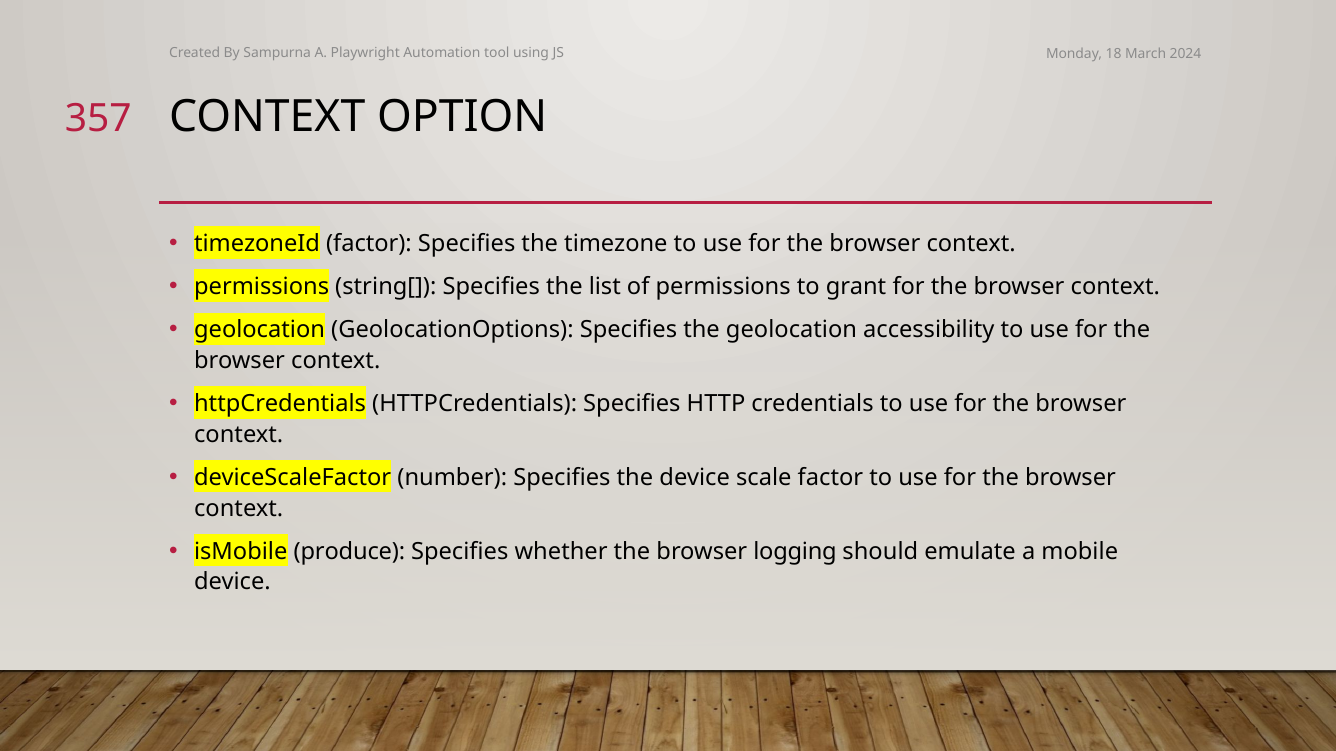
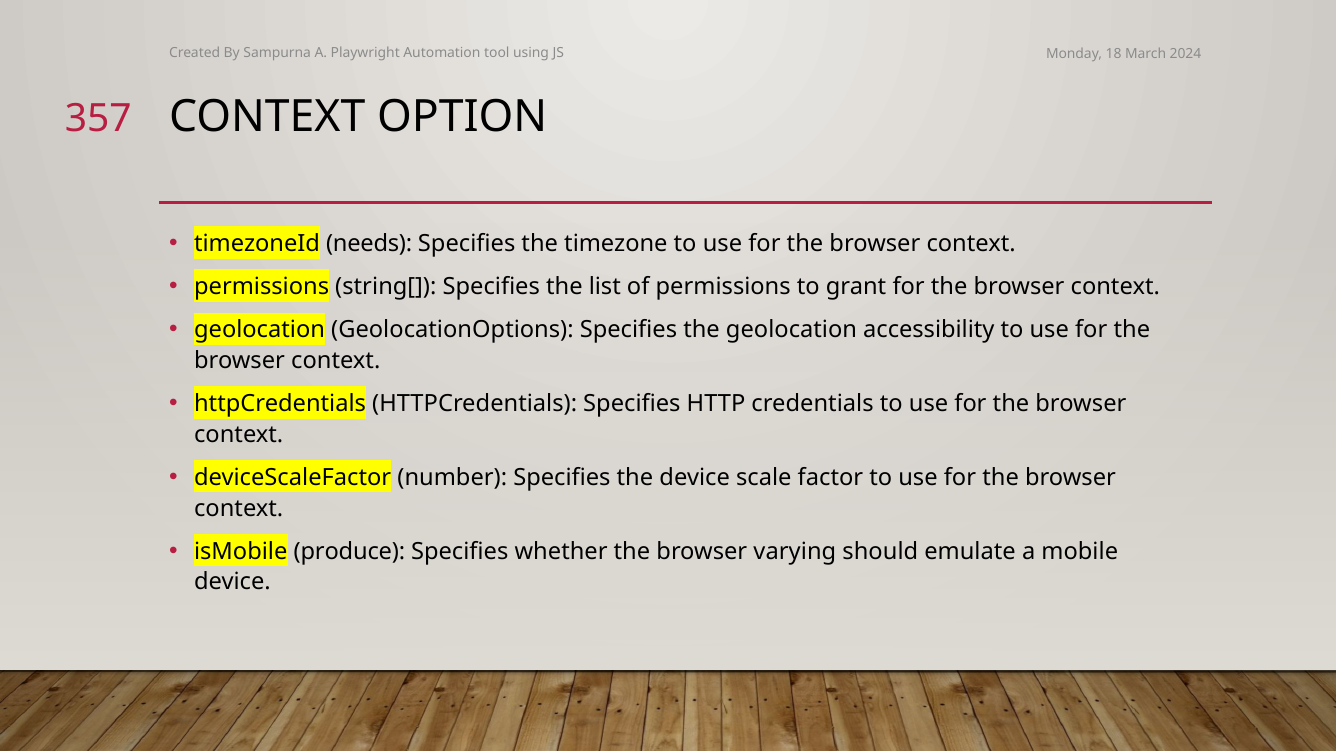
timezoneId factor: factor -> needs
logging: logging -> varying
